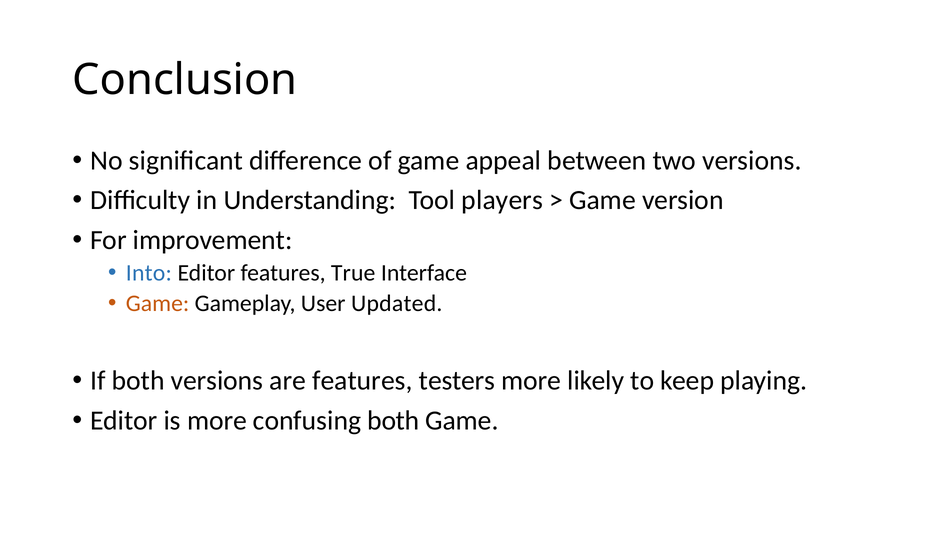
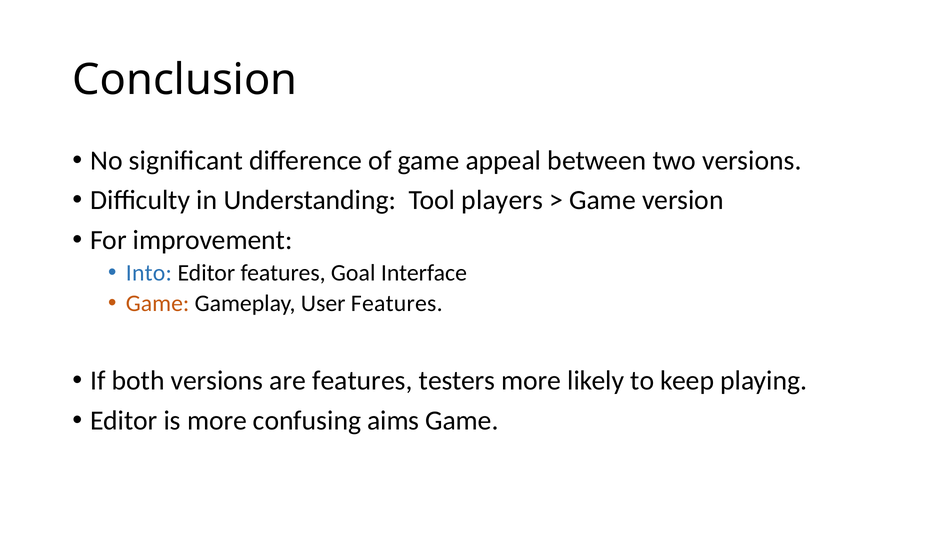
True: True -> Goal
User Updated: Updated -> Features
confusing both: both -> aims
